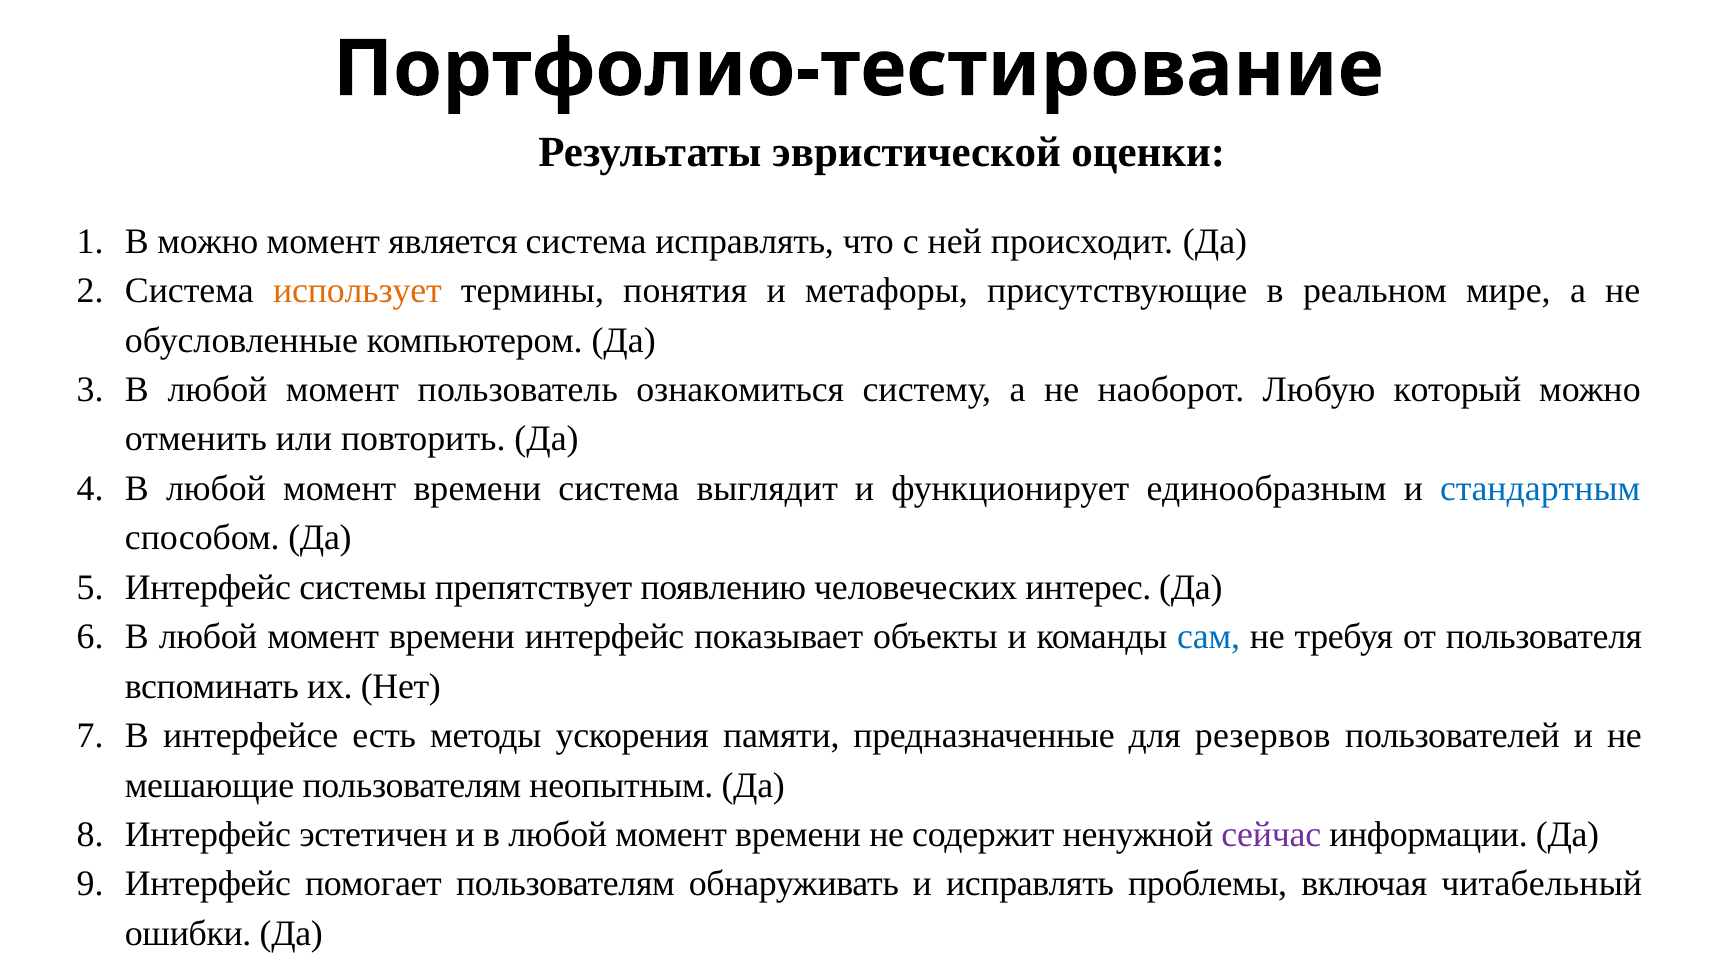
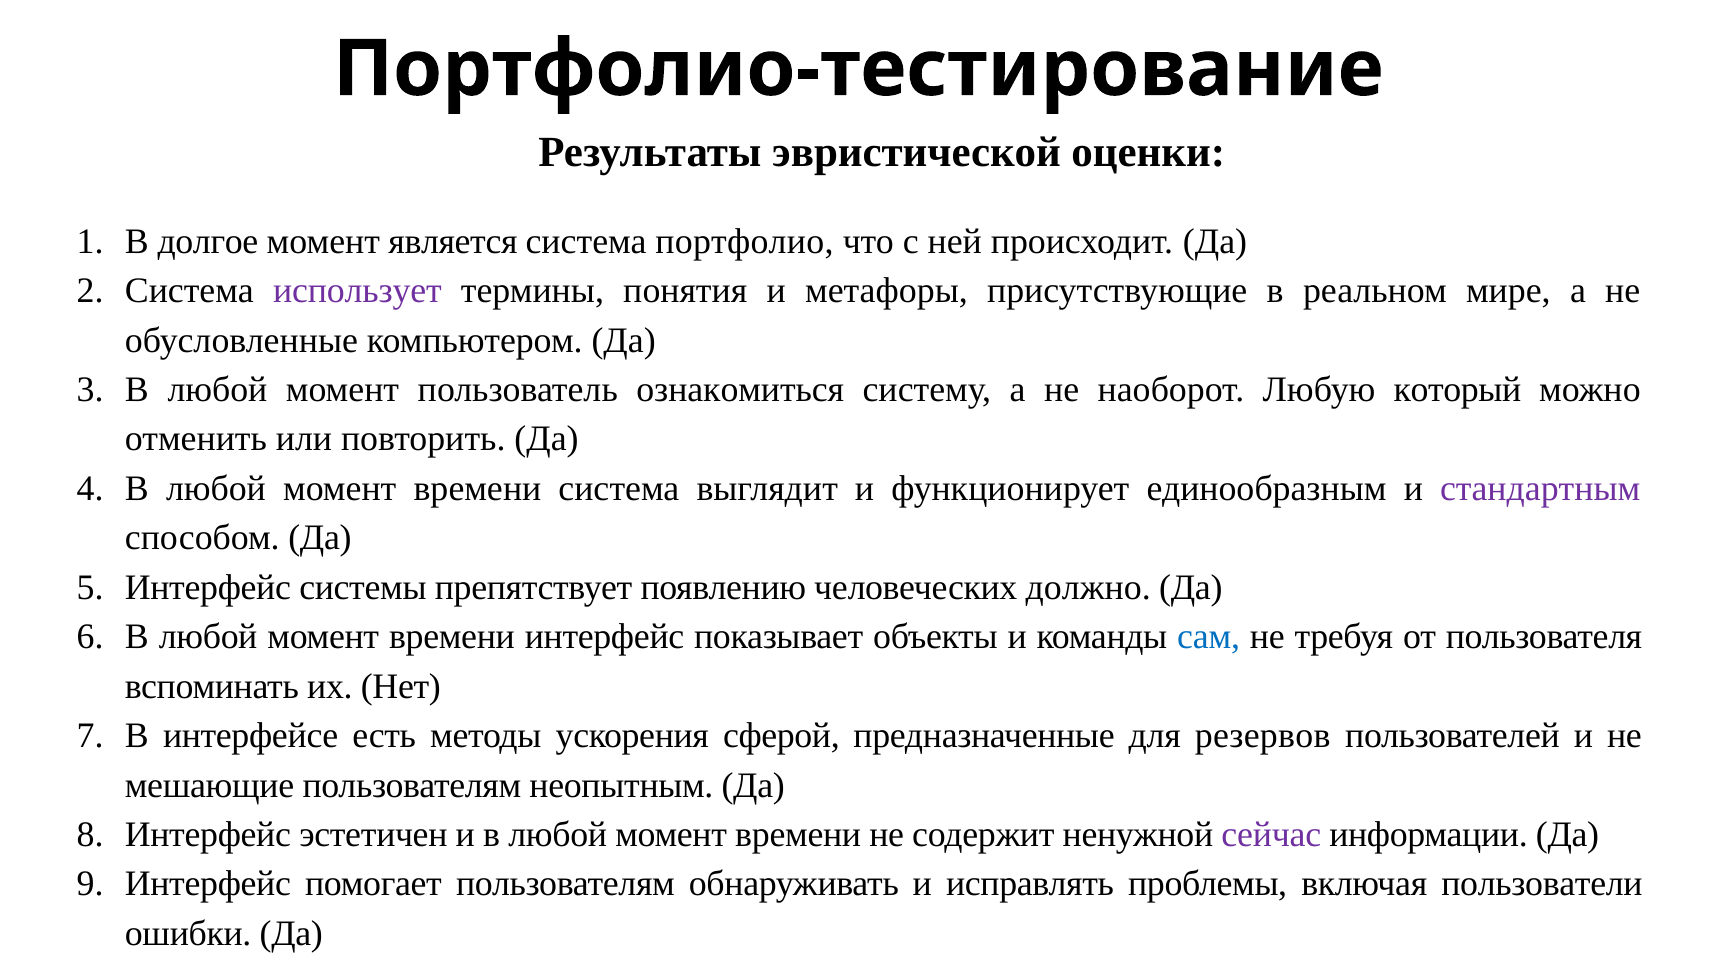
В можно: можно -> долгое
система исправлять: исправлять -> портфолио
использует colour: orange -> purple
стандартным colour: blue -> purple
интерес: интерес -> должно
памяти: памяти -> сферой
читабельный: читабельный -> пользователи
